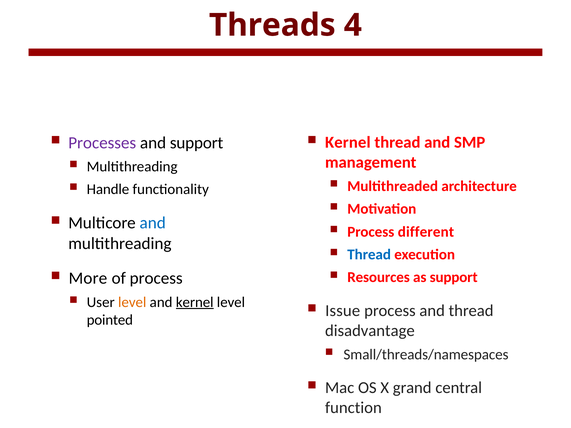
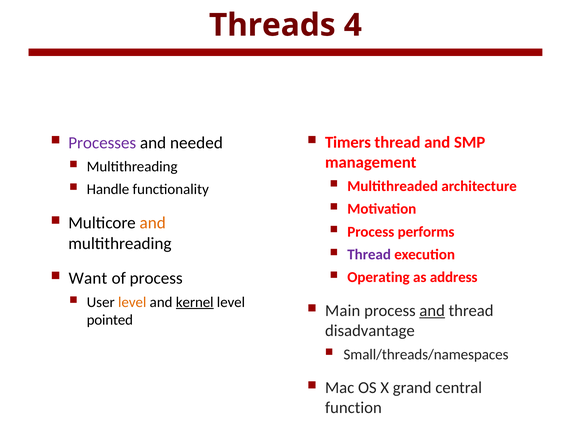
Kernel at (348, 142): Kernel -> Timers
and support: support -> needed
and at (153, 223) colour: blue -> orange
different: different -> performs
Thread at (369, 255) colour: blue -> purple
More: More -> Want
Resources: Resources -> Operating
as support: support -> address
Issue: Issue -> Main
and at (432, 311) underline: none -> present
